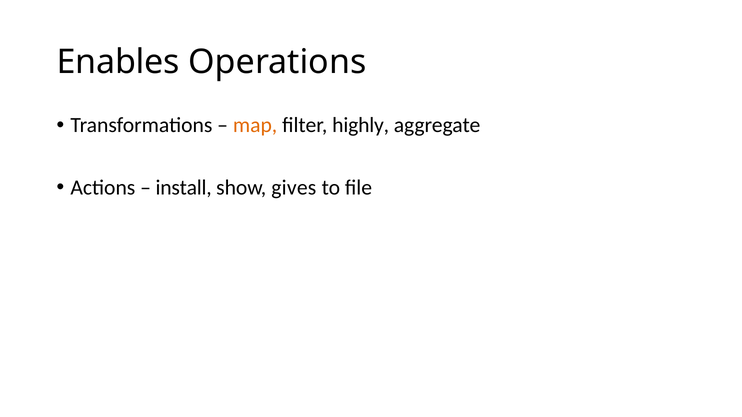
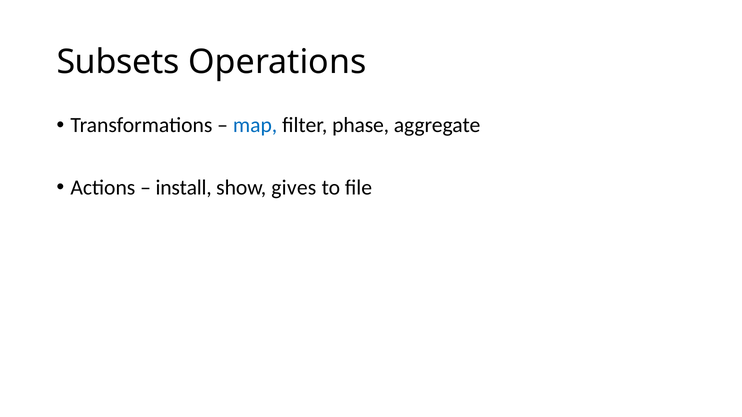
Enables: Enables -> Subsets
map colour: orange -> blue
highly: highly -> phase
